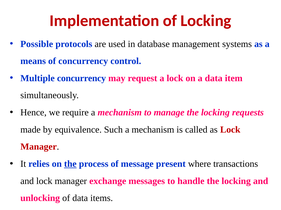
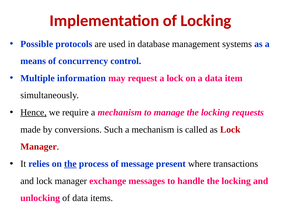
Multiple concurrency: concurrency -> information
Hence underline: none -> present
equivalence: equivalence -> conversions
